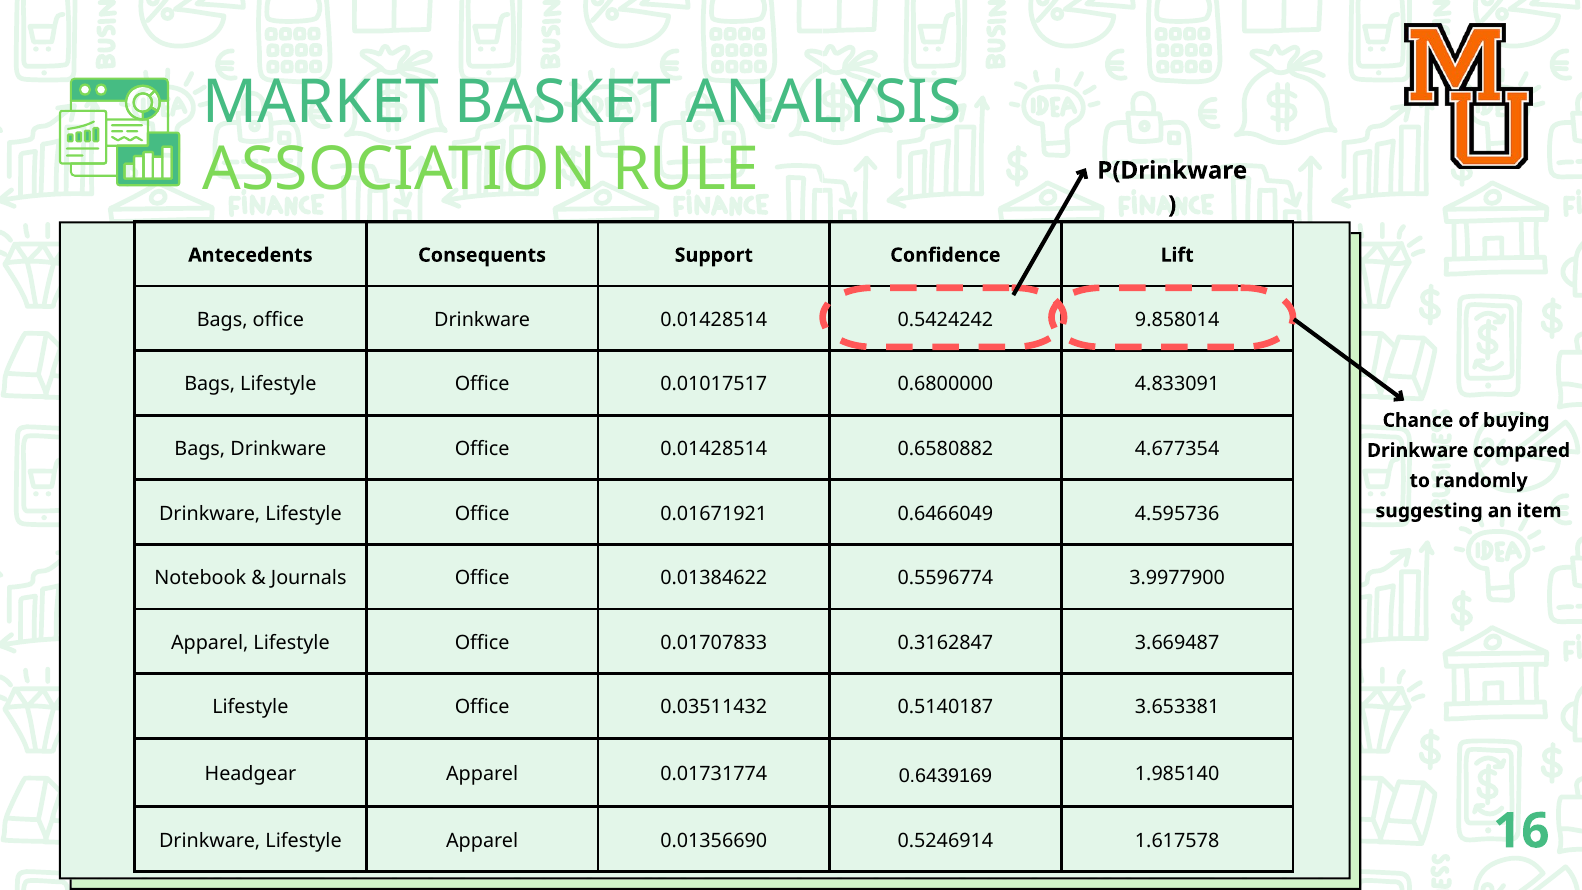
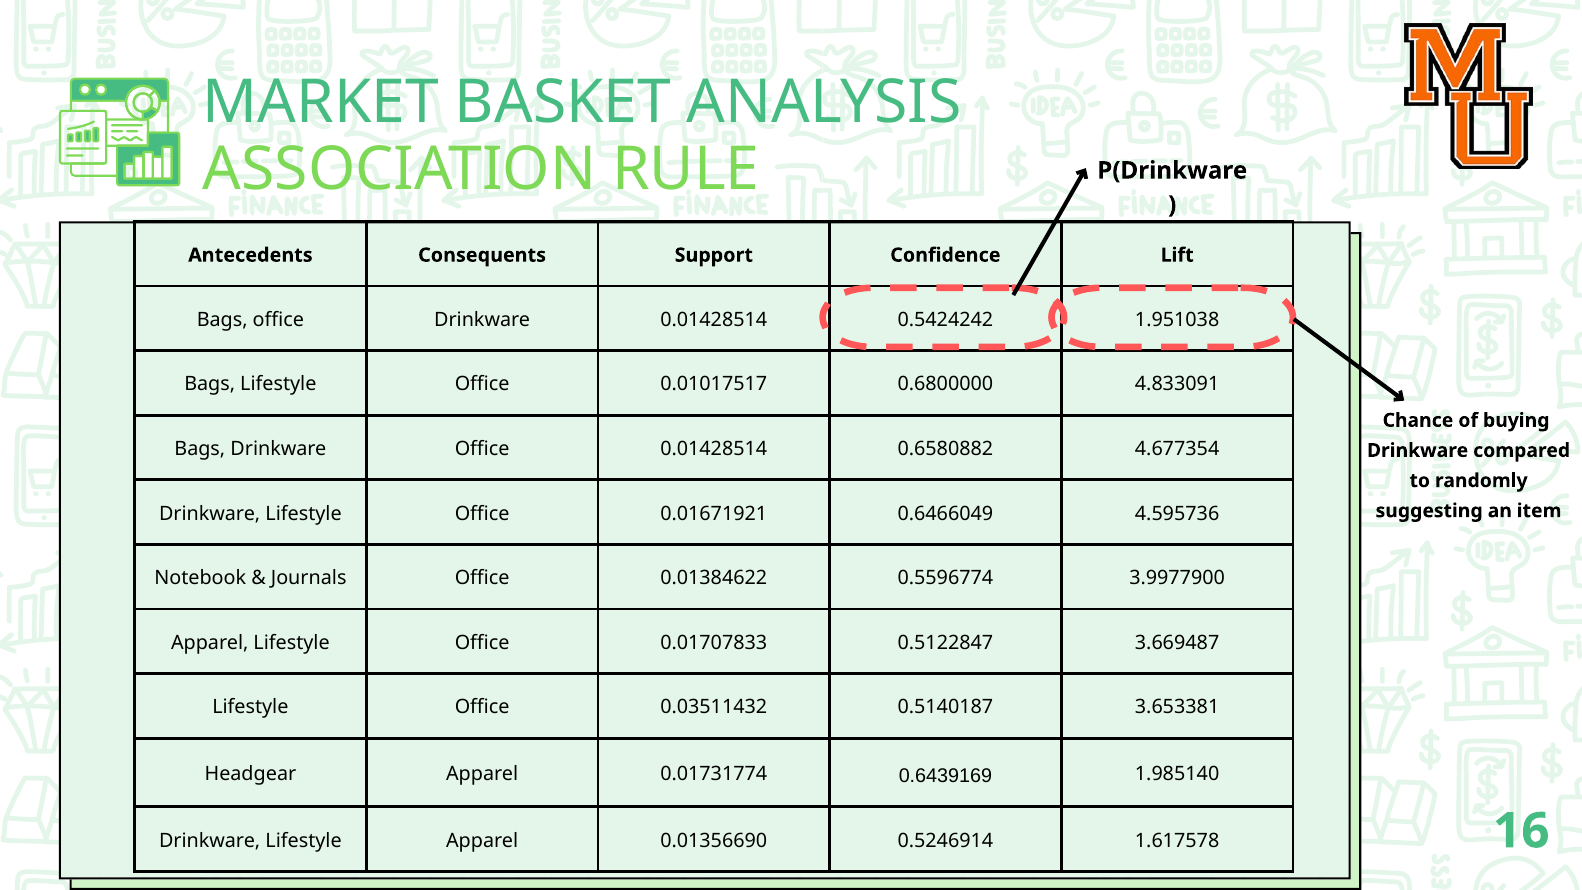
9.858014: 9.858014 -> 1.951038
0.3162847: 0.3162847 -> 0.5122847
